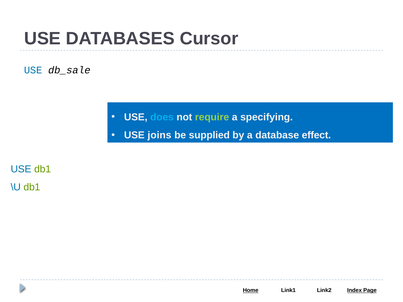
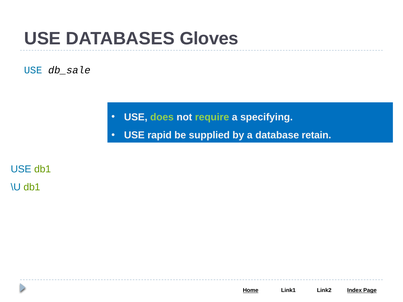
Cursor: Cursor -> Gloves
does colour: light blue -> light green
joins: joins -> rapid
effect: effect -> retain
